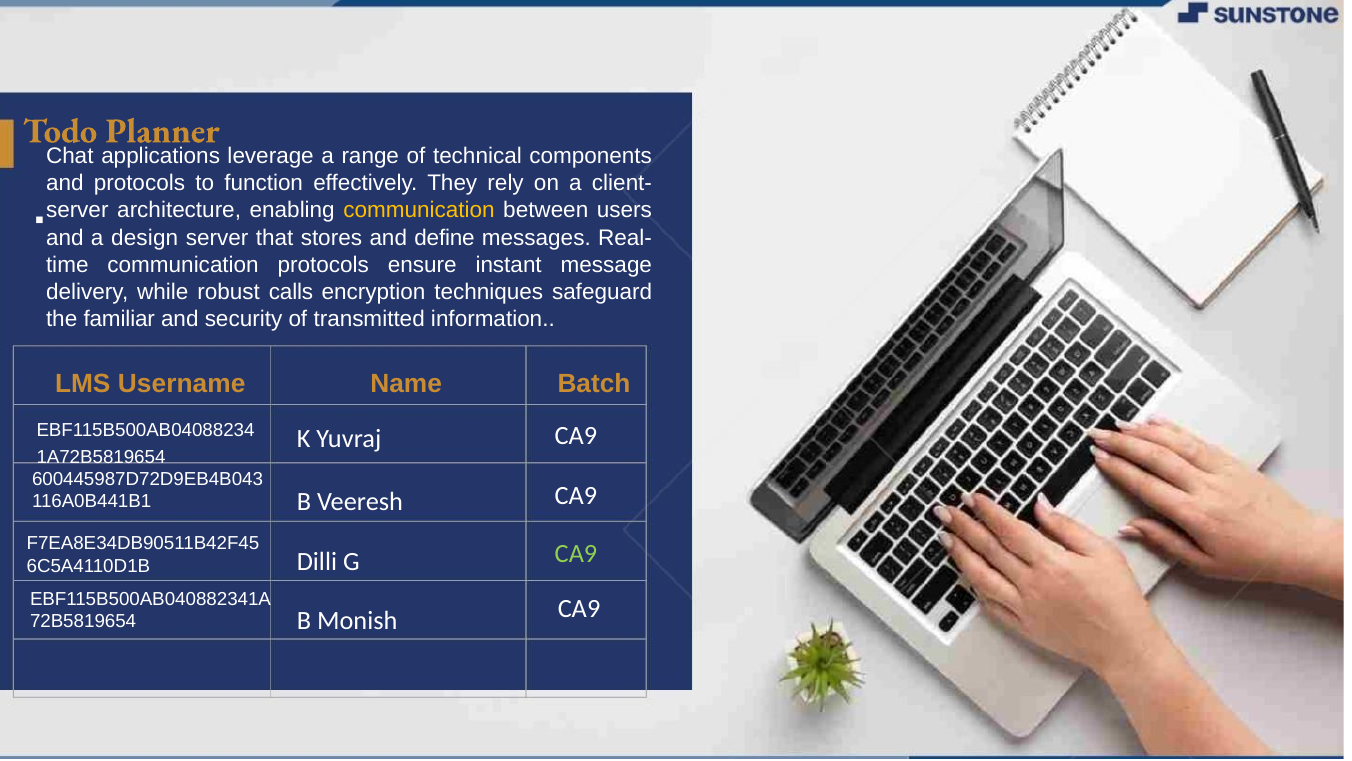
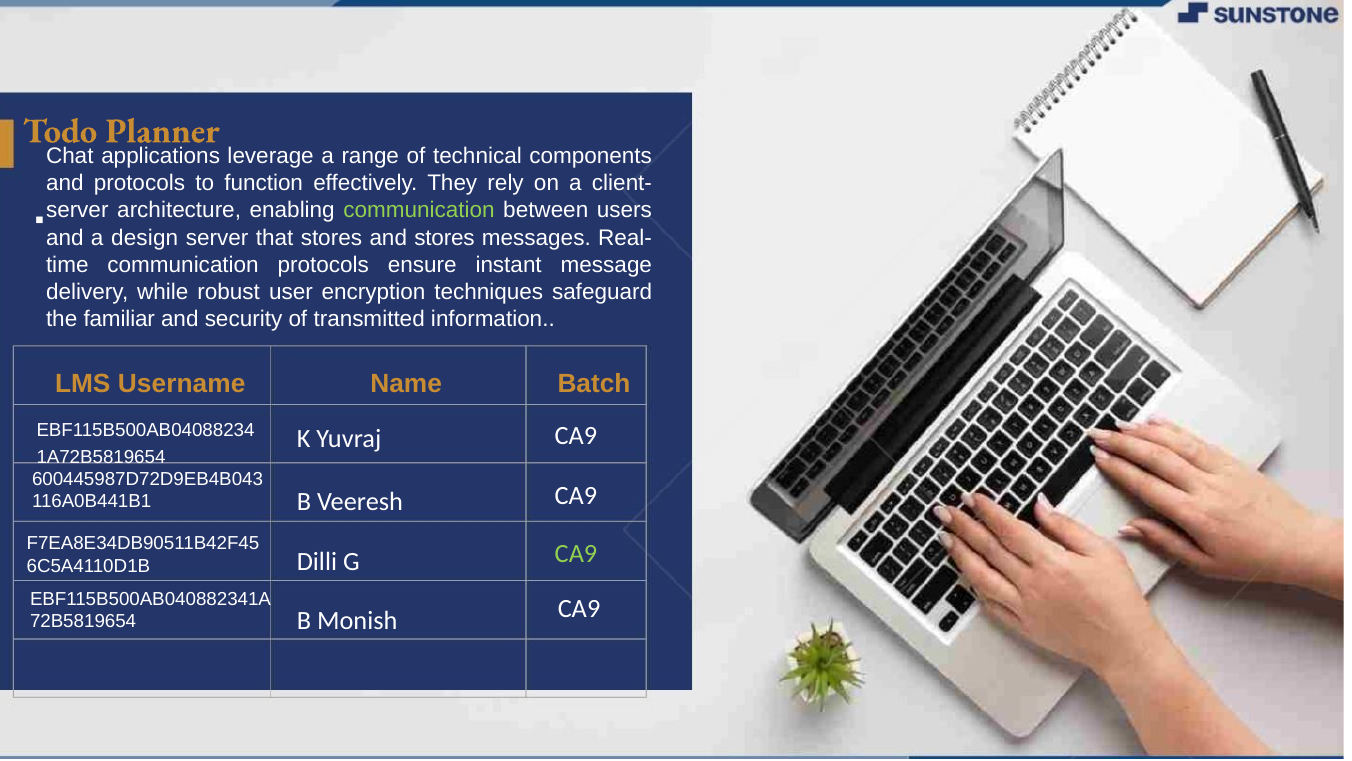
communication at (419, 210) colour: yellow -> light green
and define: define -> stores
calls: calls -> user
